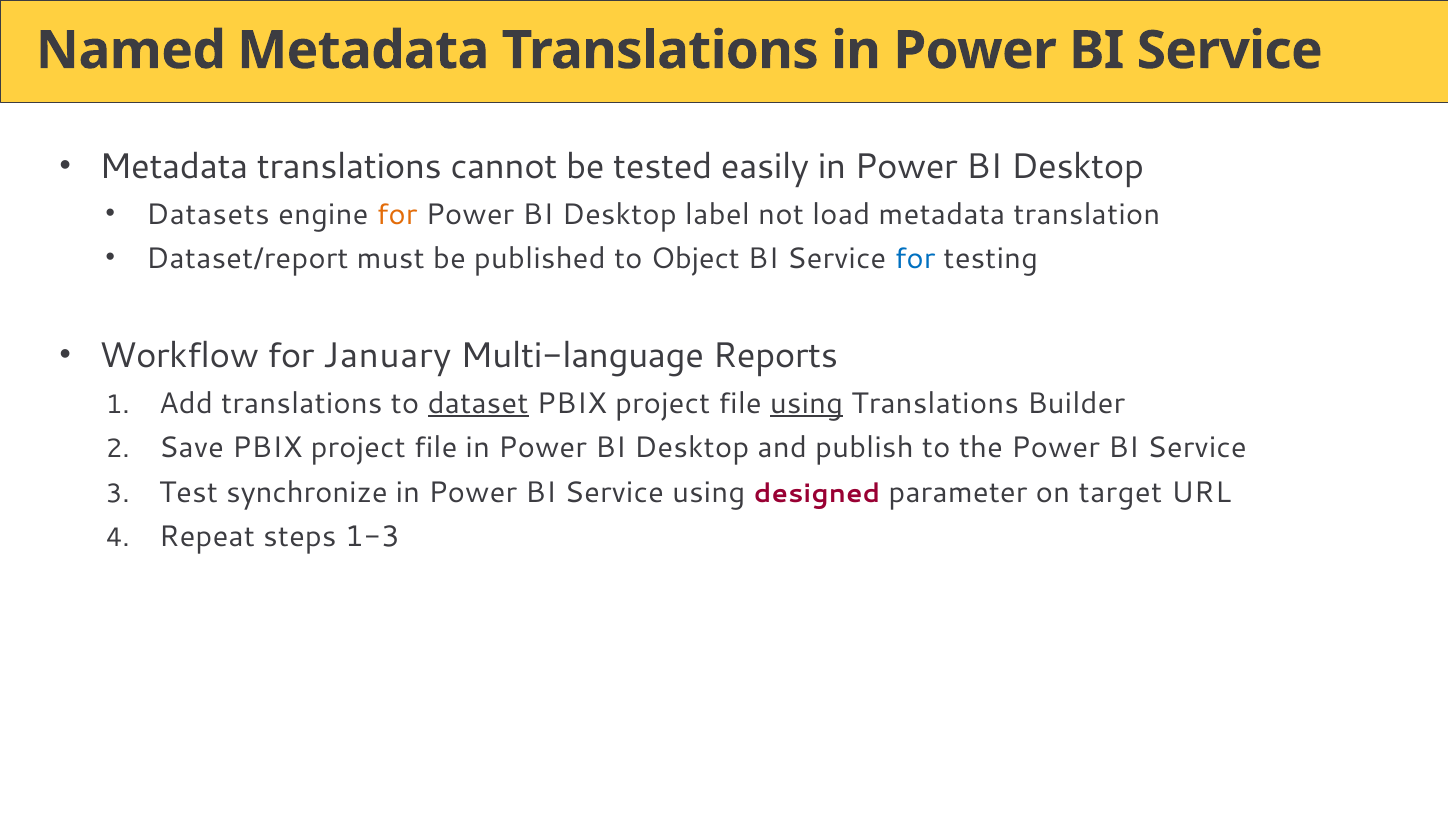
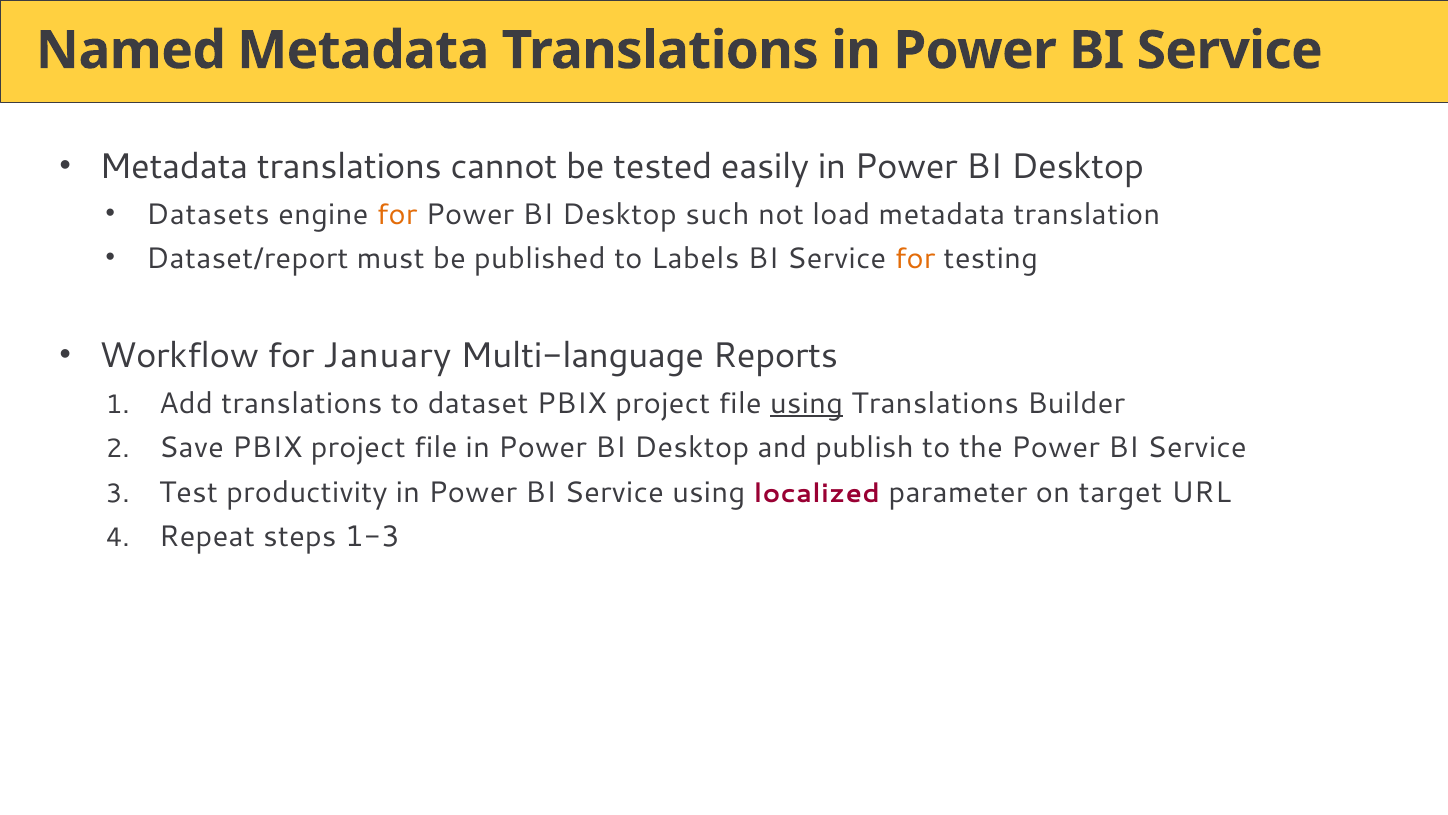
label: label -> such
Object: Object -> Labels
for at (915, 259) colour: blue -> orange
dataset underline: present -> none
synchronize: synchronize -> productivity
designed: designed -> localized
